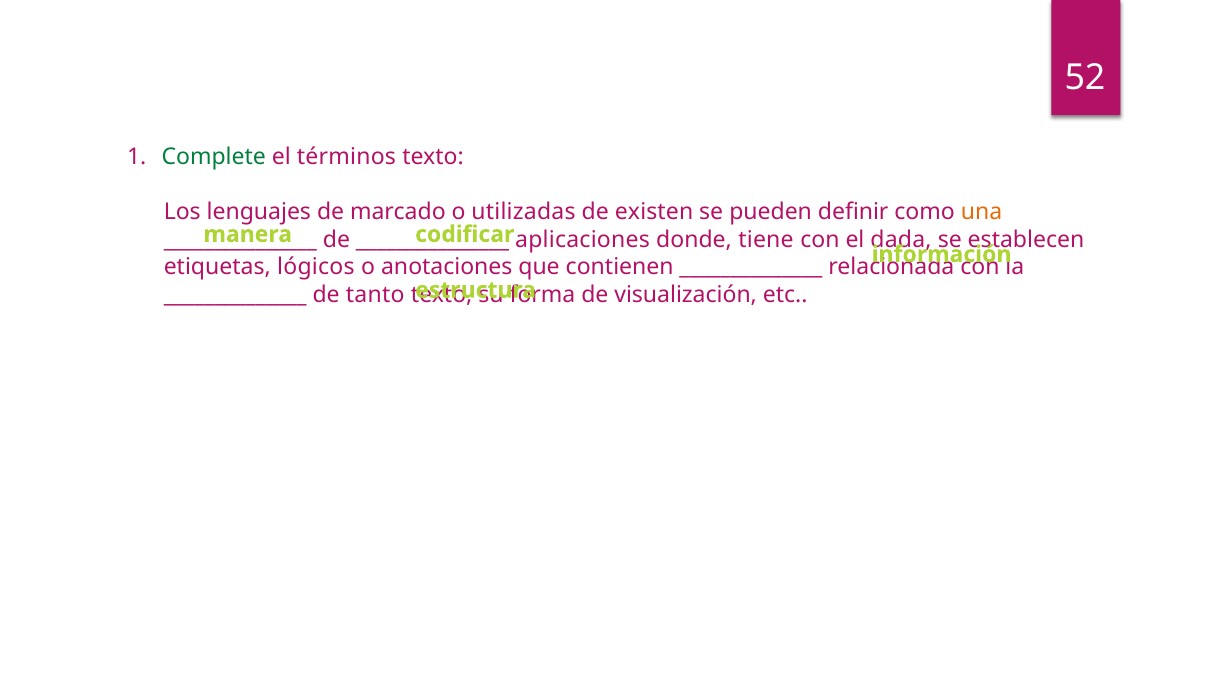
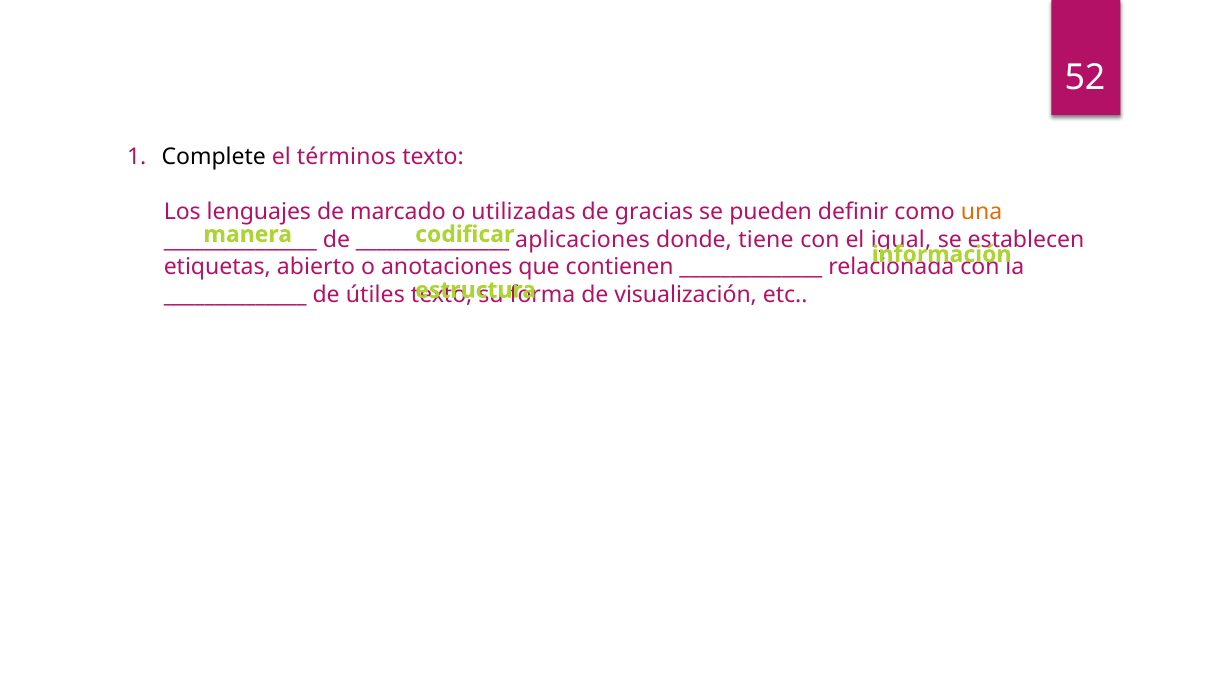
Complete colour: green -> black
existen: existen -> gracias
dada: dada -> igual
lógicos: lógicos -> abierto
tanto: tanto -> útiles
